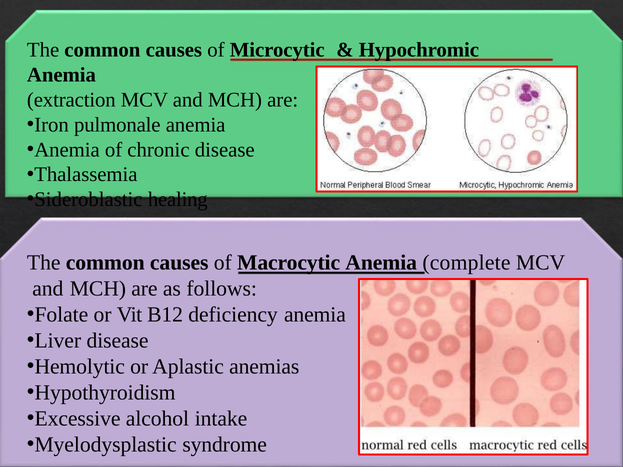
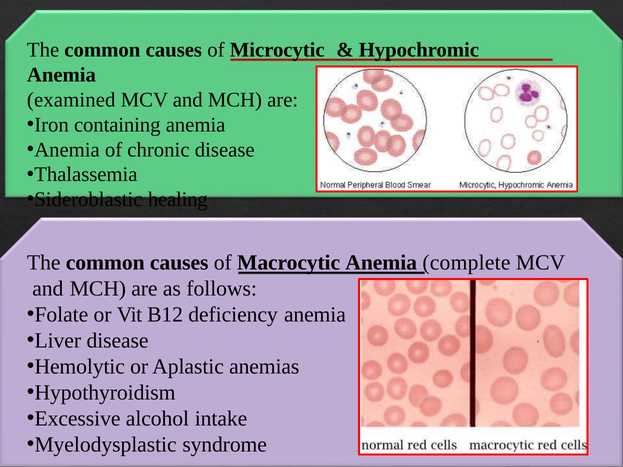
extraction: extraction -> examined
pulmonale: pulmonale -> containing
